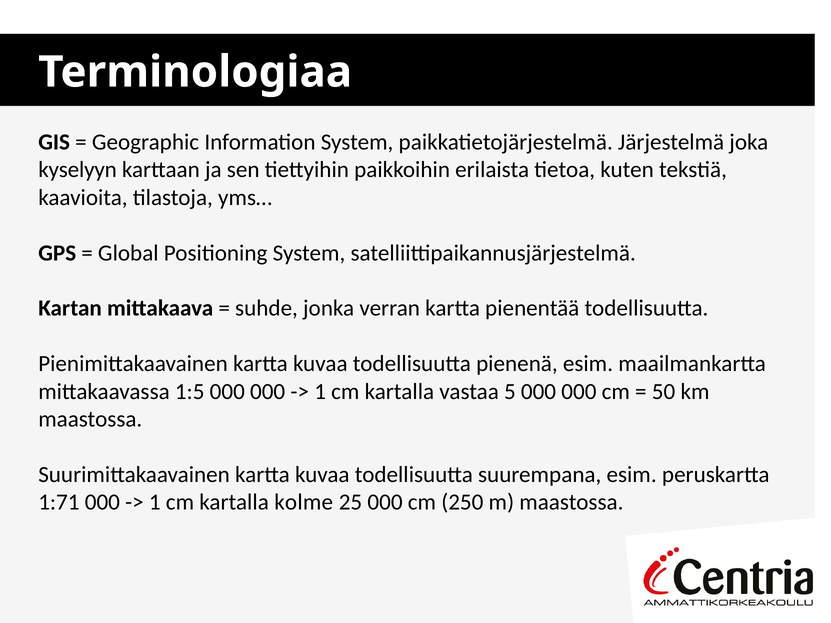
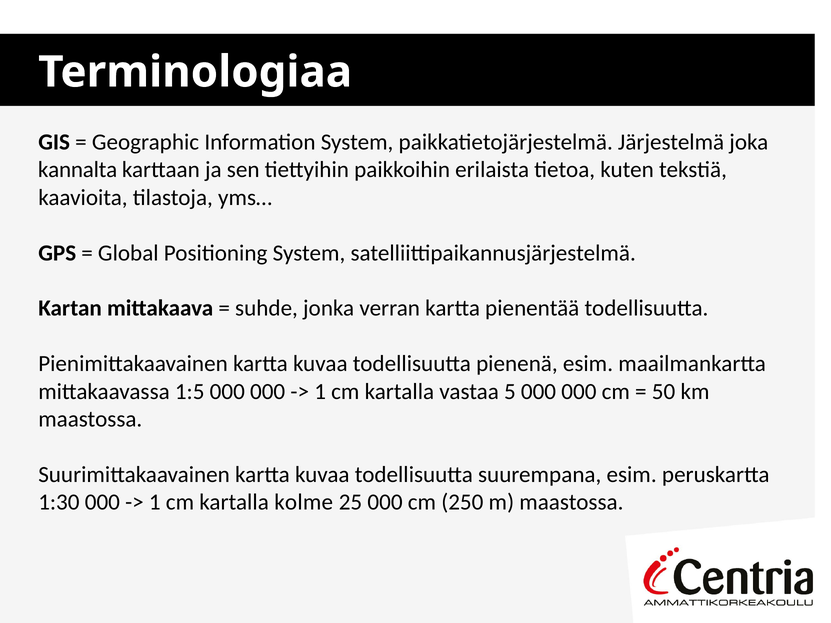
kyselyyn: kyselyyn -> kannalta
1:71: 1:71 -> 1:30
